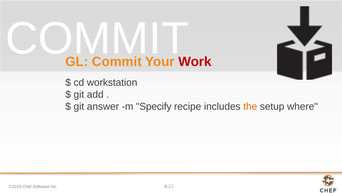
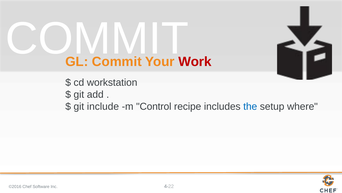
answer: answer -> include
Specify: Specify -> Control
the colour: orange -> blue
